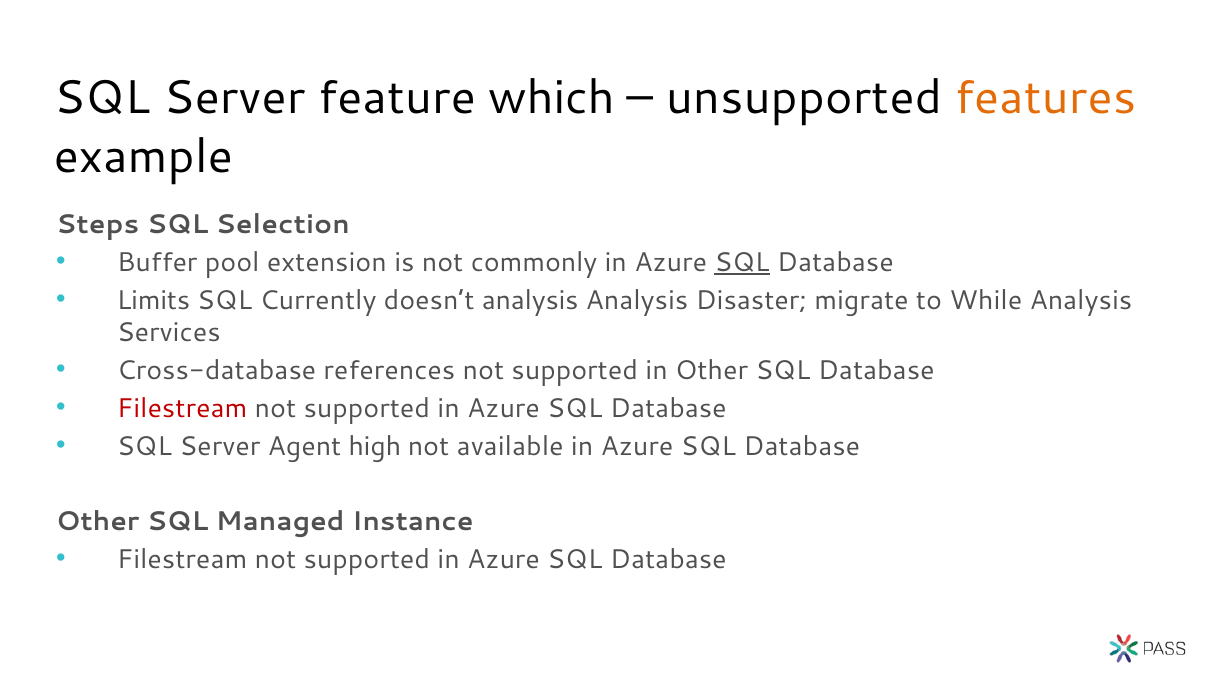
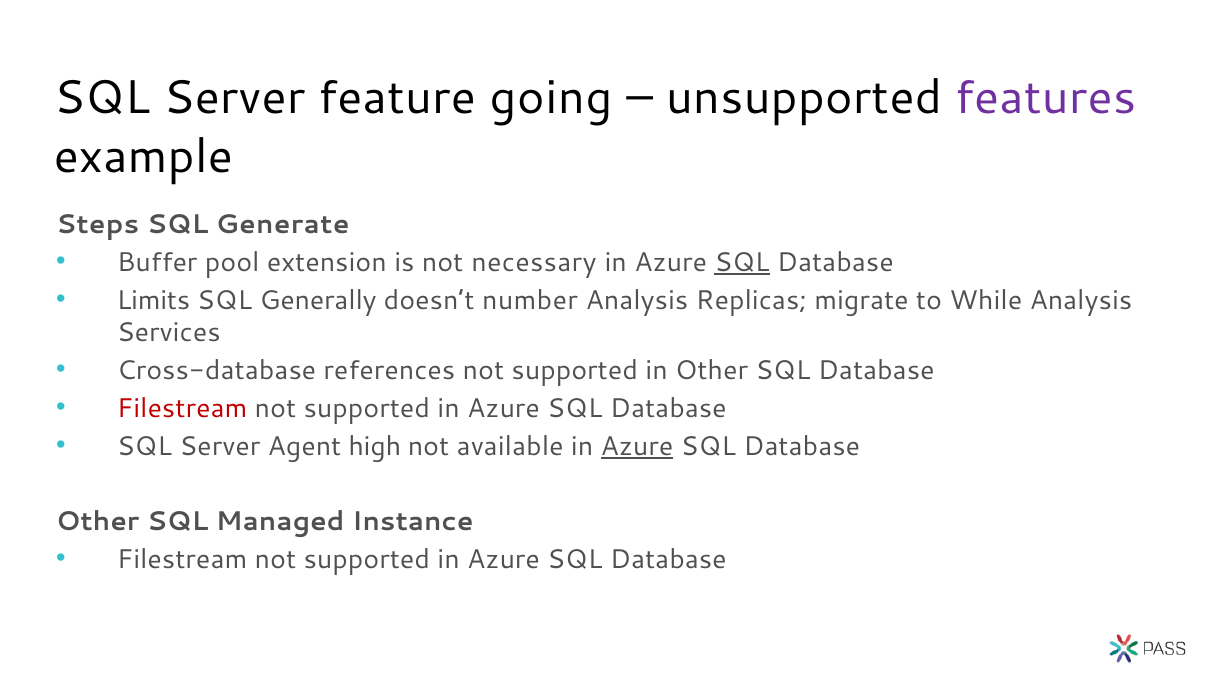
which: which -> going
features colour: orange -> purple
Selection: Selection -> Generate
commonly: commonly -> necessary
Currently: Currently -> Generally
doesn’t analysis: analysis -> number
Disaster: Disaster -> Replicas
Azure at (637, 446) underline: none -> present
